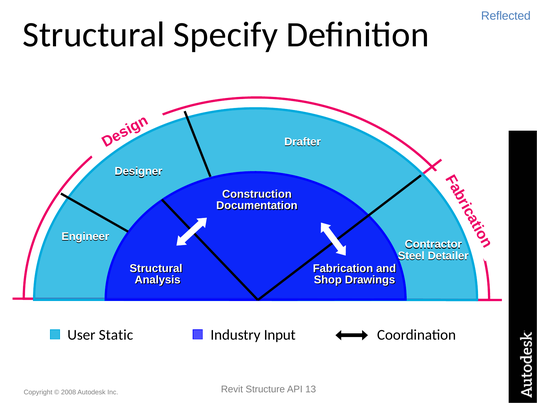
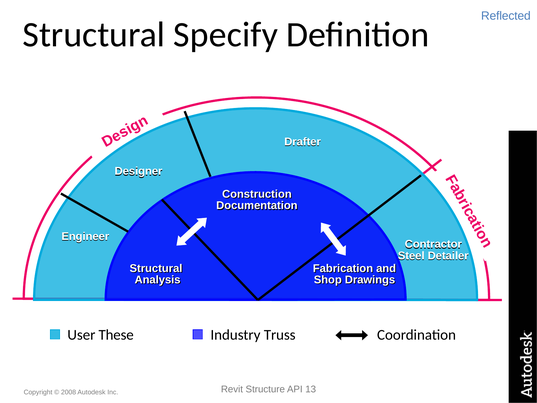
Static: Static -> These
Input: Input -> Truss
